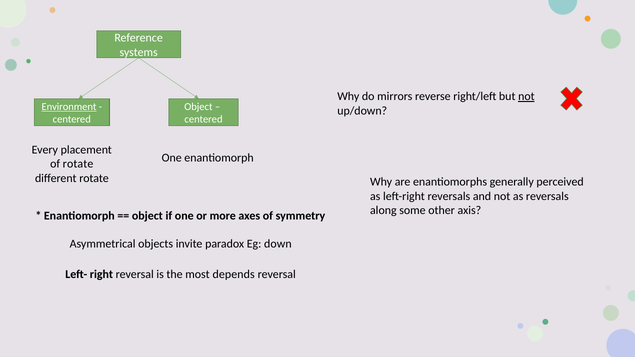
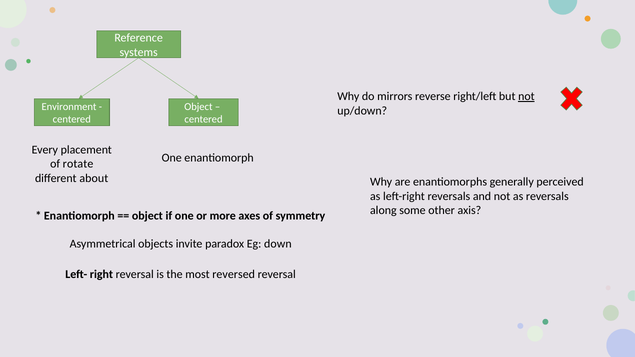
Environment underline: present -> none
different rotate: rotate -> about
depends: depends -> reversed
